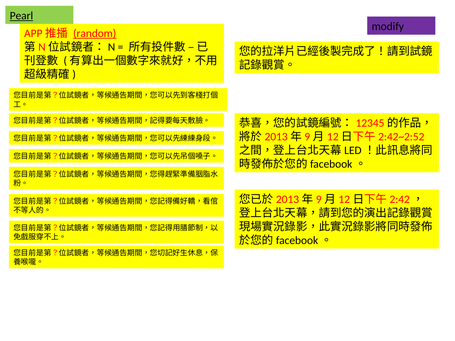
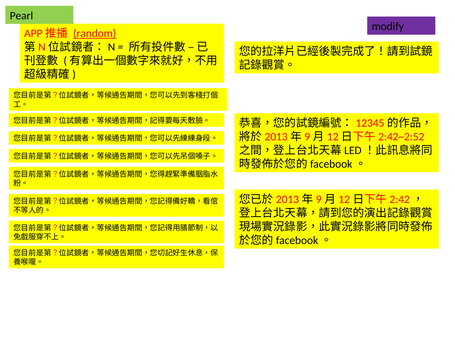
Pearl underline: present -> none
